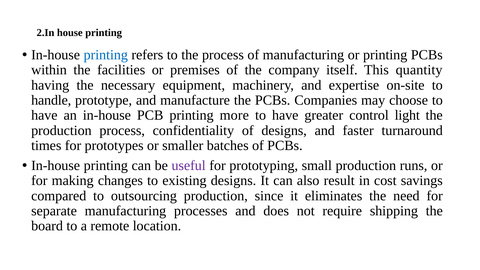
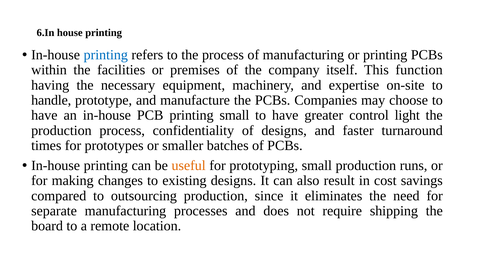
2.In: 2.In -> 6.In
quantity: quantity -> function
printing more: more -> small
useful colour: purple -> orange
